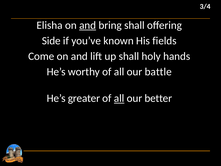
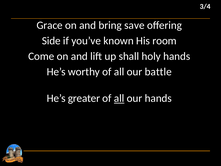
Elisha: Elisha -> Grace
and at (88, 25) underline: present -> none
bring shall: shall -> save
fields: fields -> room
our better: better -> hands
